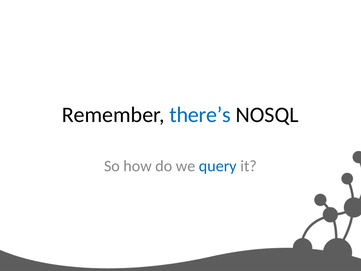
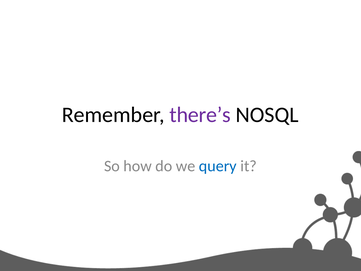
there’s colour: blue -> purple
